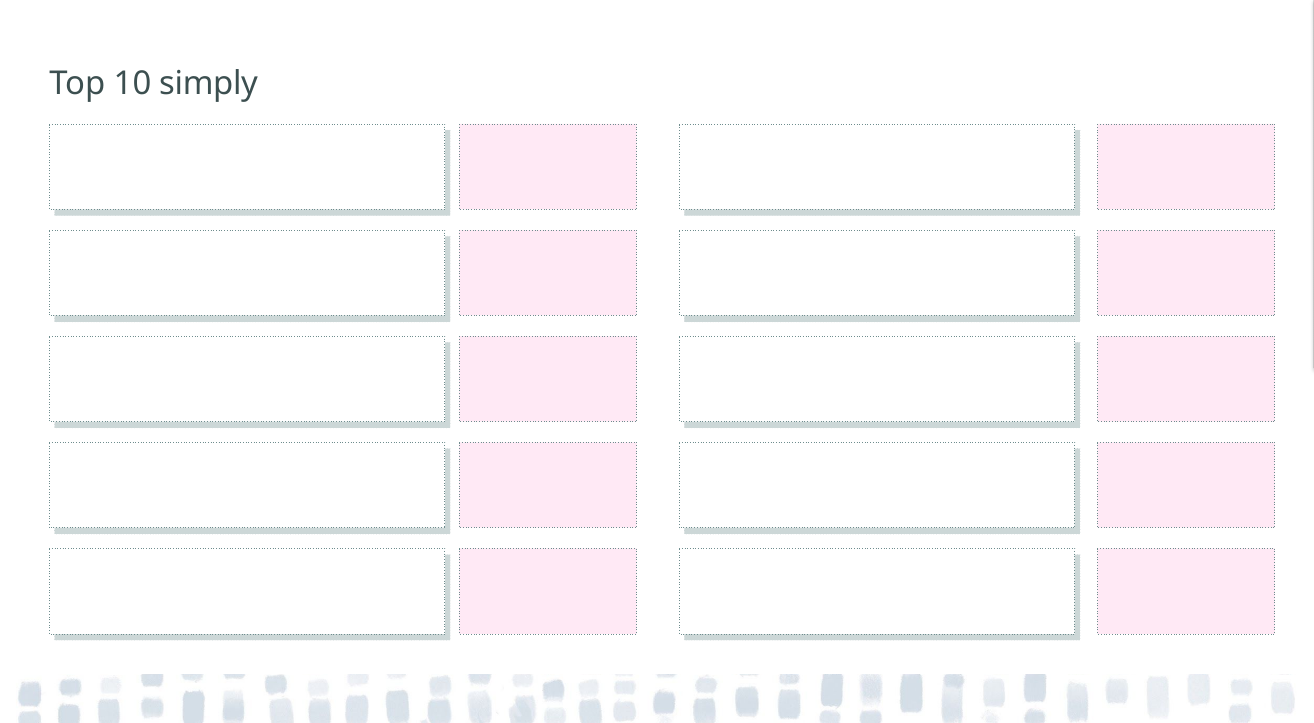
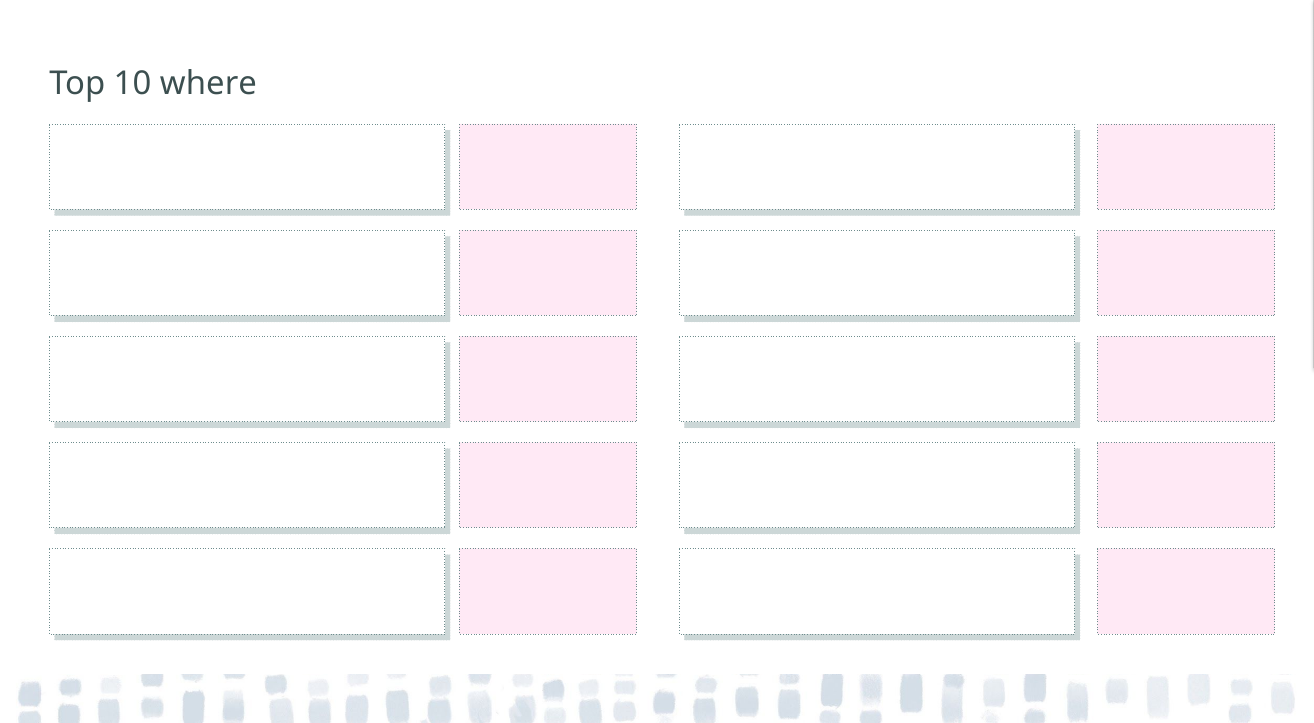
simply: simply -> where
